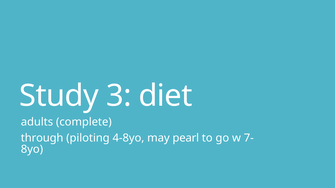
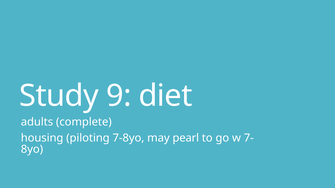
3: 3 -> 9
through: through -> housing
4-8yo: 4-8yo -> 7-8yo
